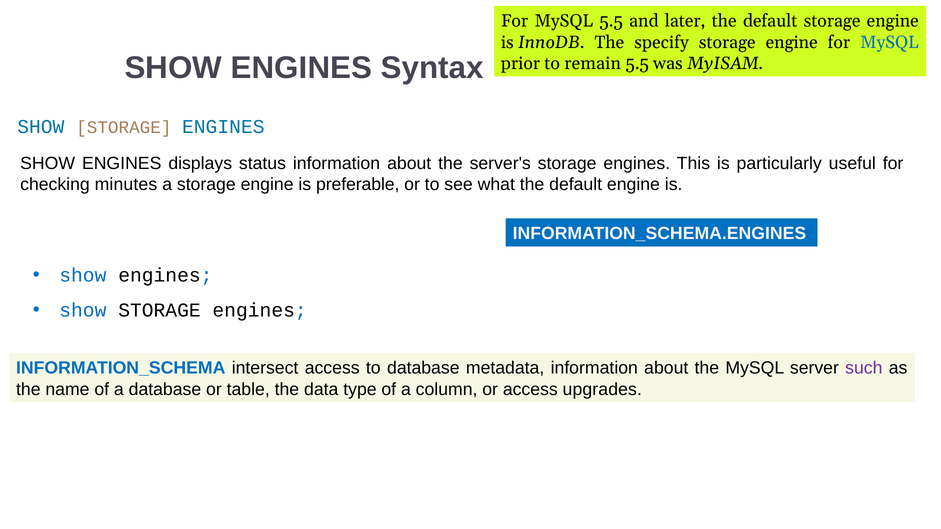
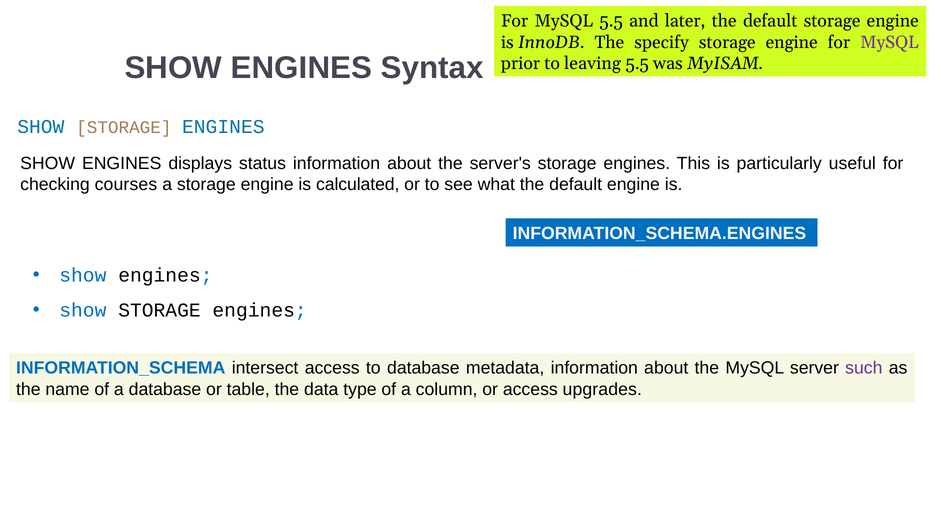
MySQL at (890, 42) colour: blue -> purple
remain: remain -> leaving
minutes: minutes -> courses
preferable: preferable -> calculated
